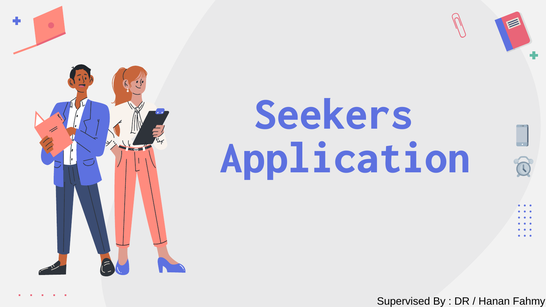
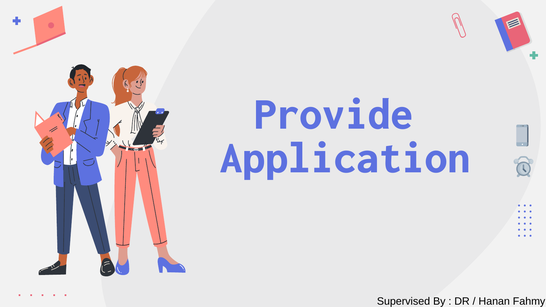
Seekers: Seekers -> Provide
